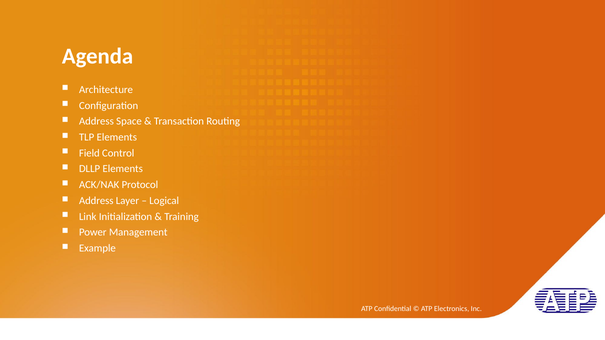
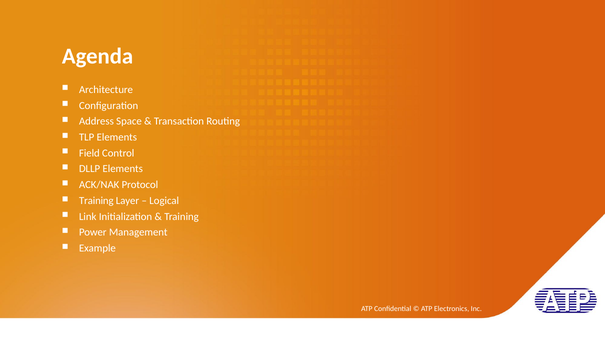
Address at (96, 201): Address -> Training
